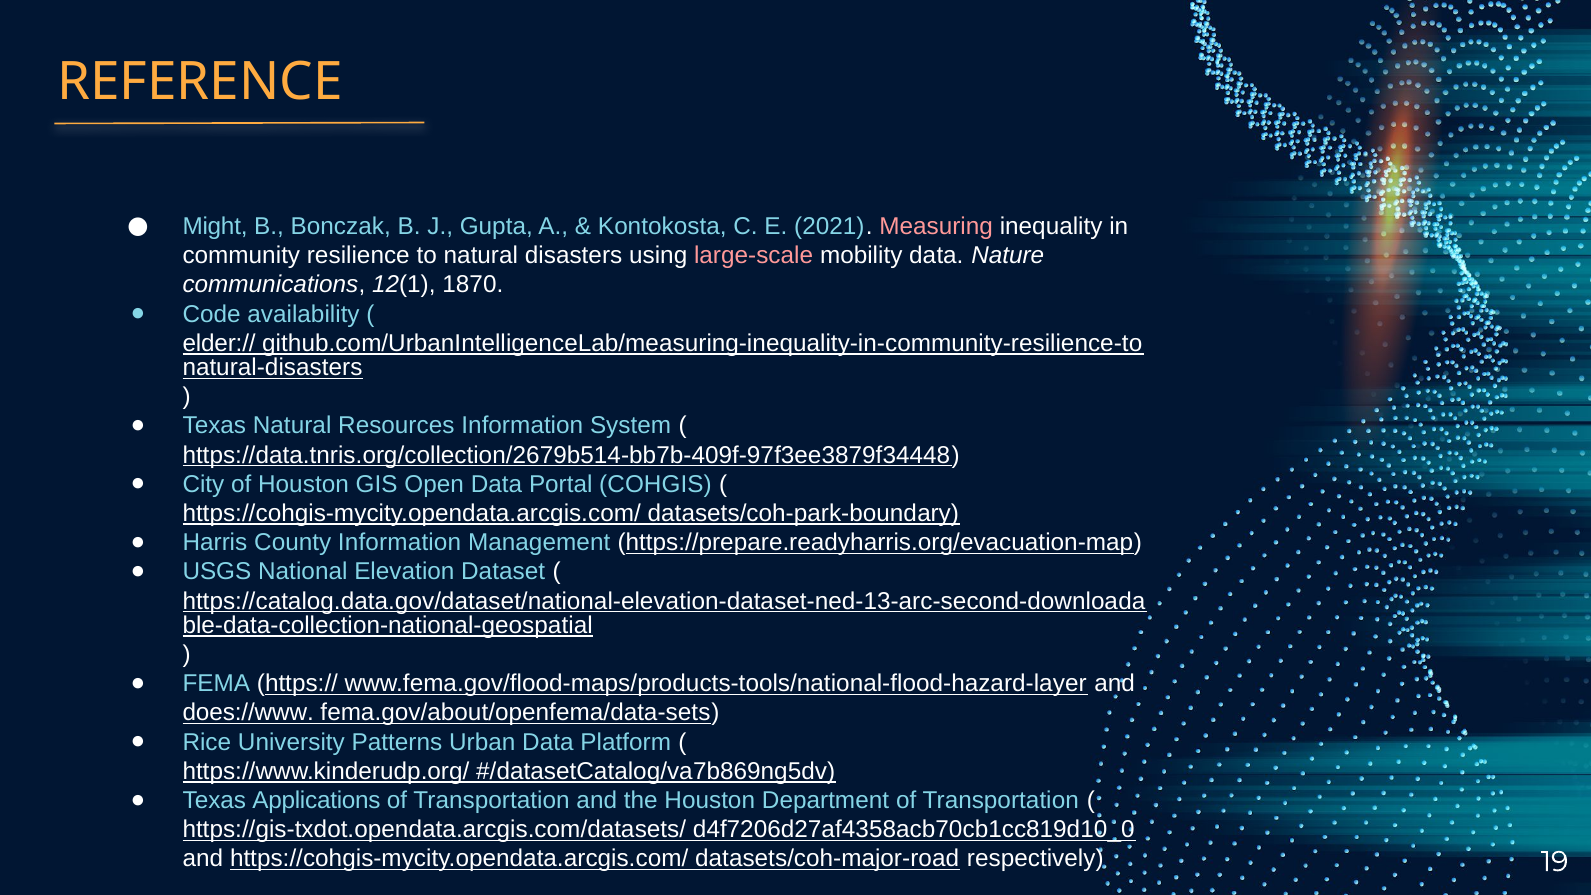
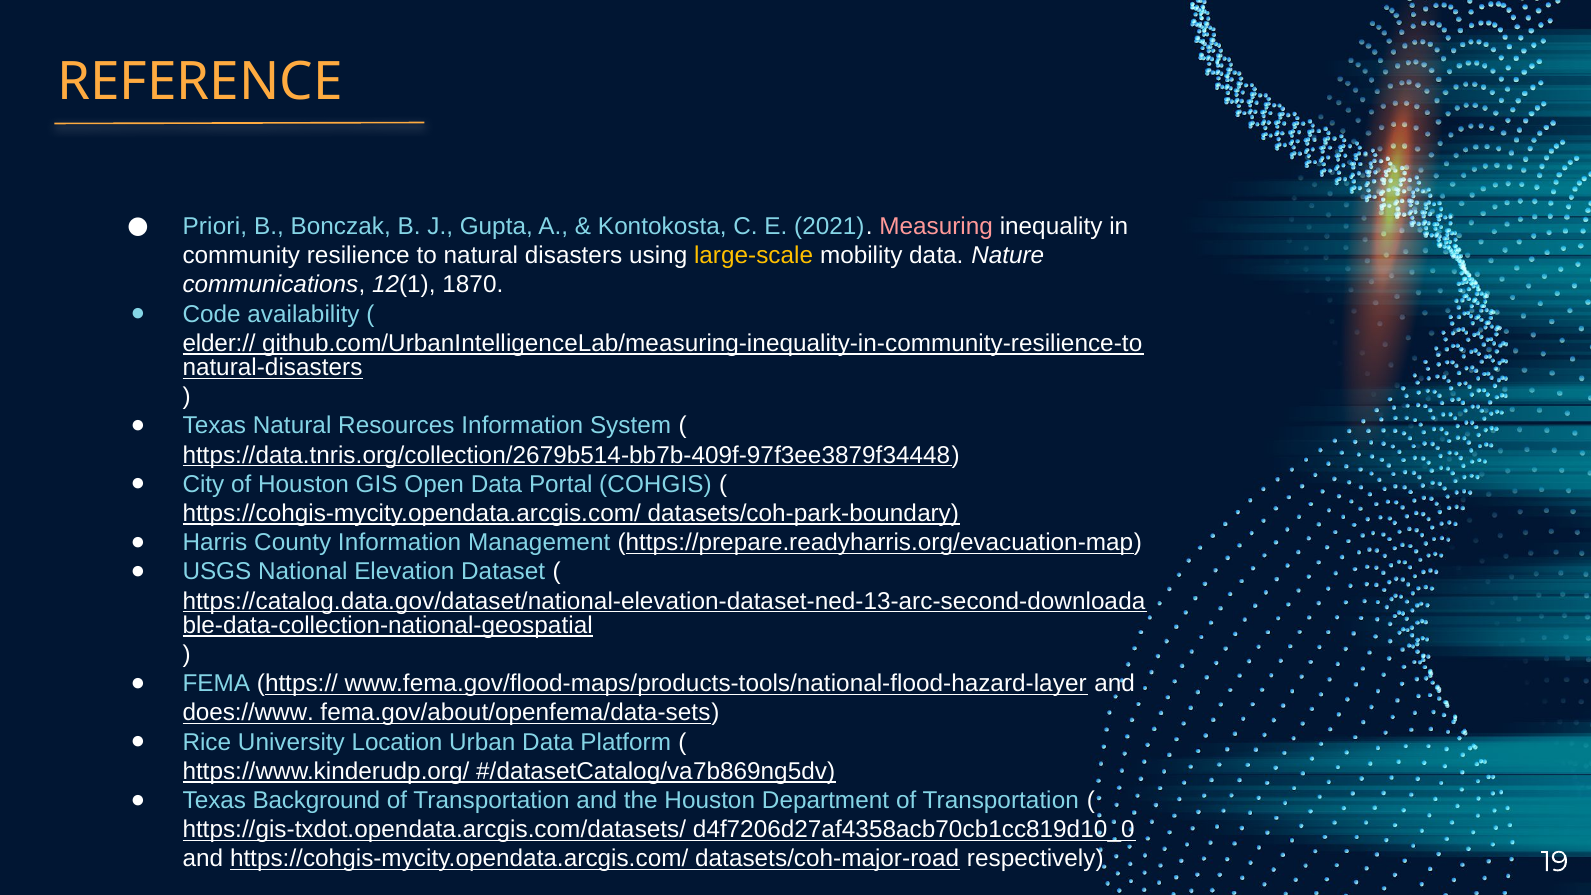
Might: Might -> Priori
large-scale colour: pink -> yellow
Patterns: Patterns -> Location
Applications: Applications -> Background
